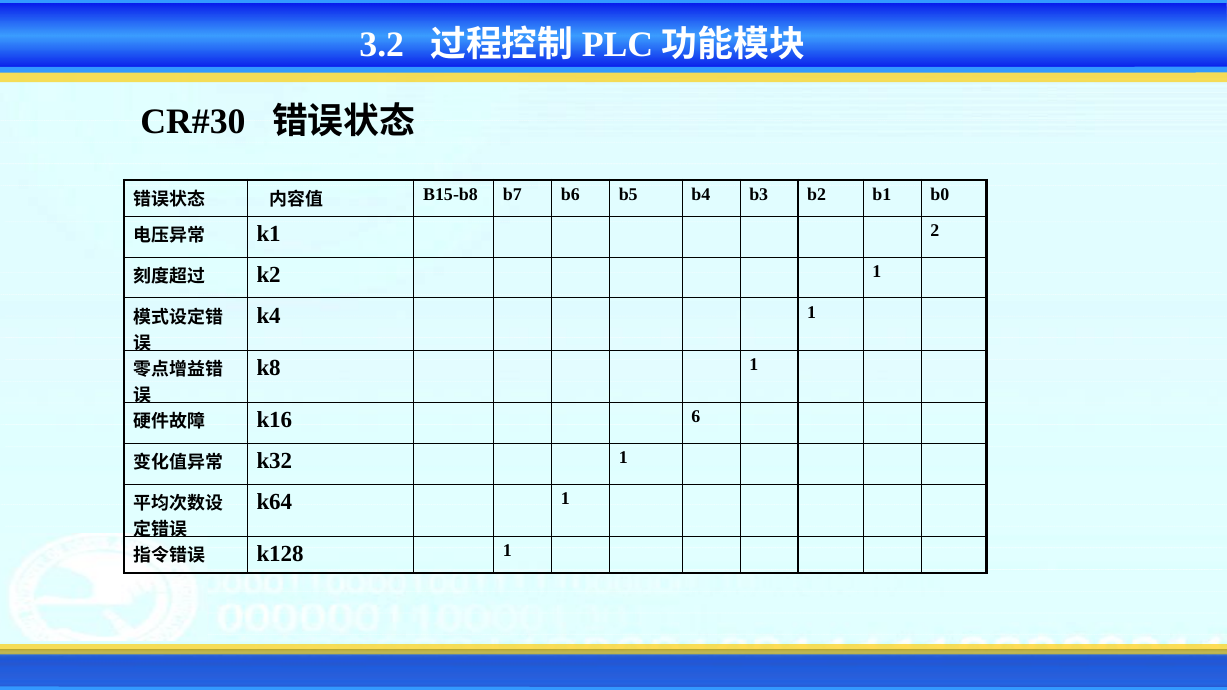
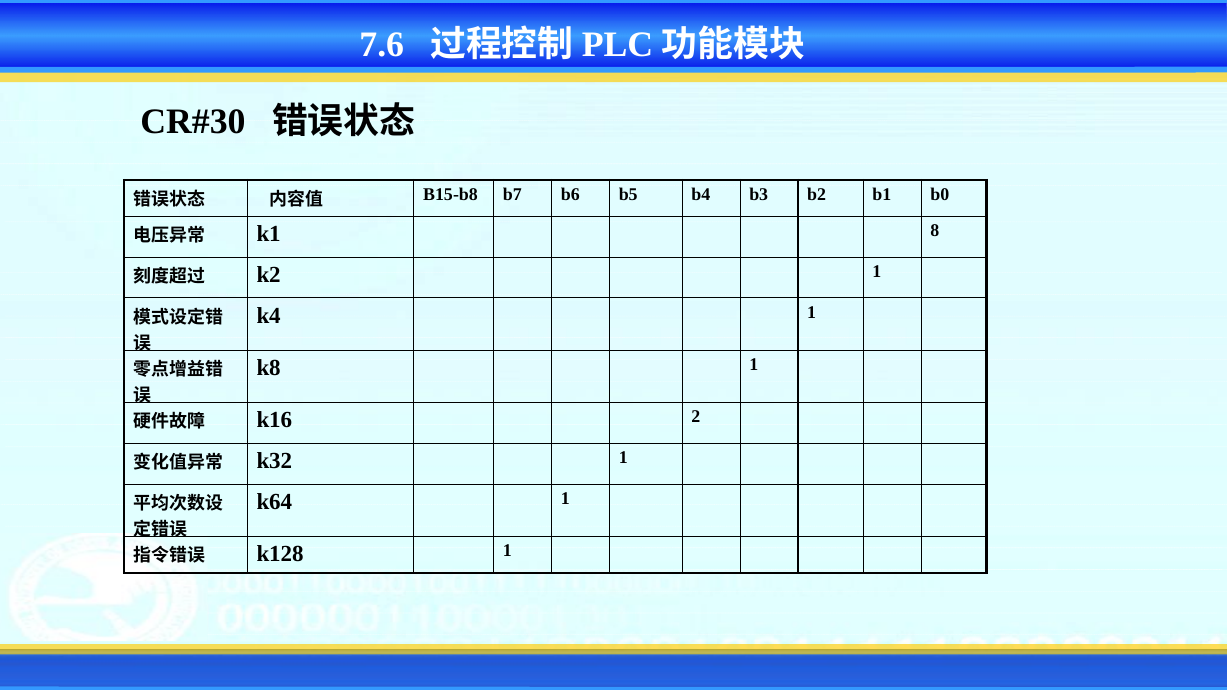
3.2: 3.2 -> 7.6
2: 2 -> 8
6: 6 -> 2
